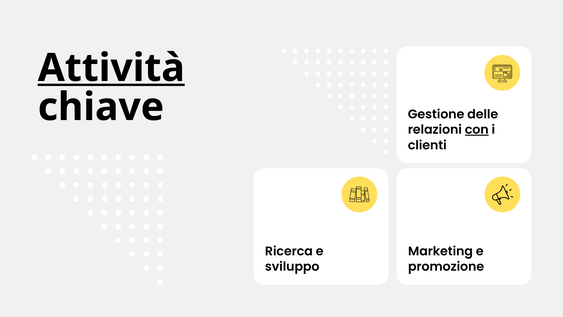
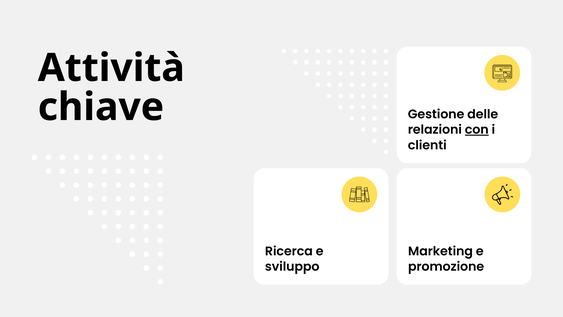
Attività underline: present -> none
